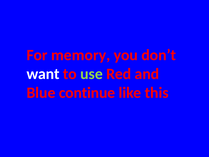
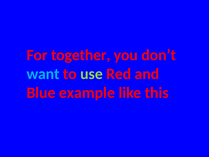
memory: memory -> together
want colour: white -> light blue
continue: continue -> example
